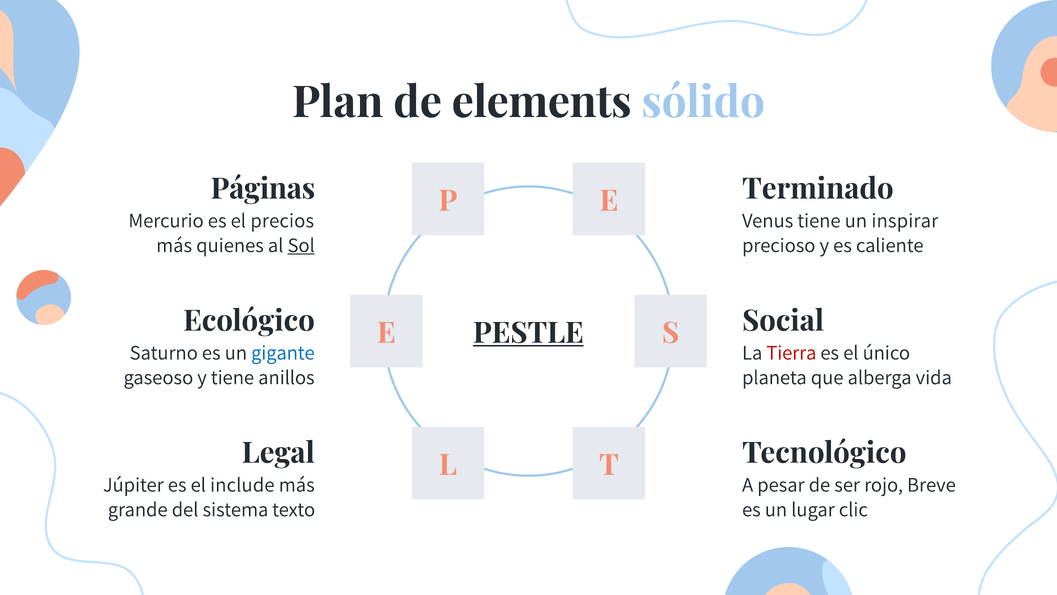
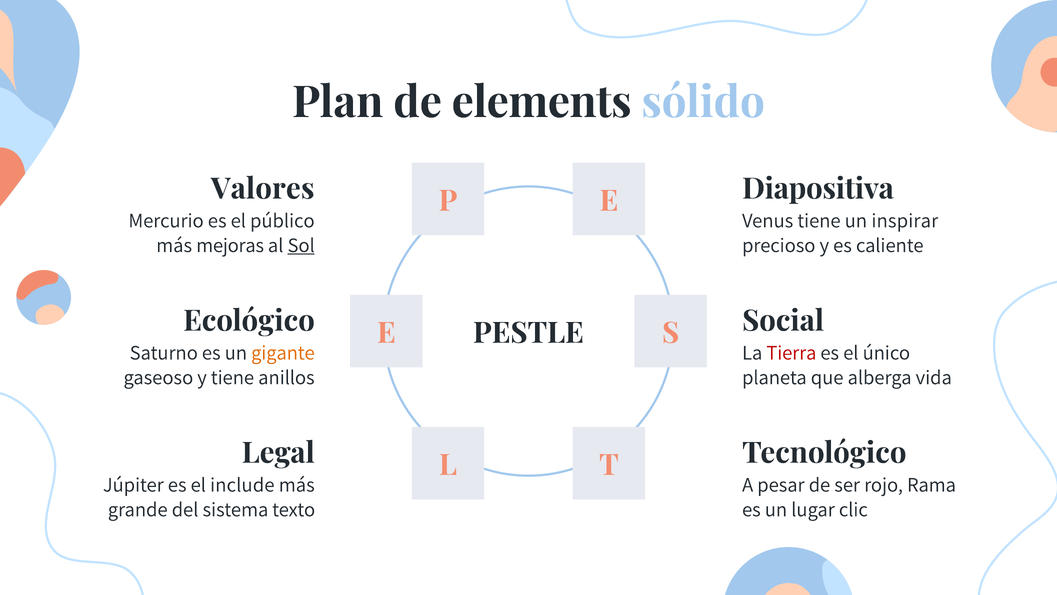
Páginas: Páginas -> Valores
Terminado: Terminado -> Diapositiva
precios: precios -> público
quienes: quienes -> mejoras
PESTLE underline: present -> none
gigante colour: blue -> orange
Breve: Breve -> Rama
